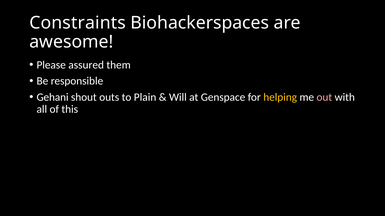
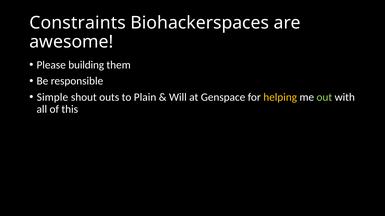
assured: assured -> building
Gehani: Gehani -> Simple
out colour: pink -> light green
